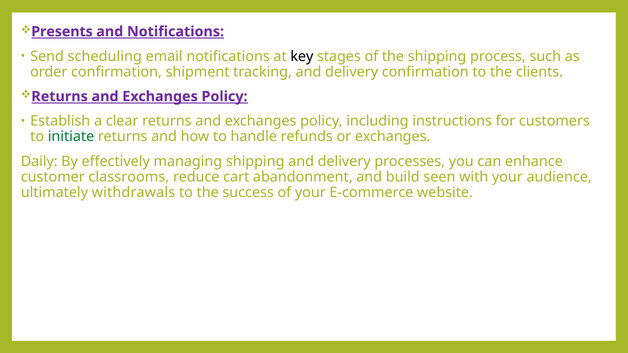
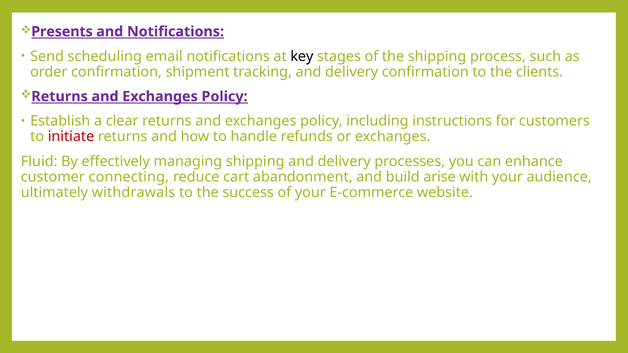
initiate colour: green -> red
Daily: Daily -> Fluid
classrooms: classrooms -> connecting
seen: seen -> arise
